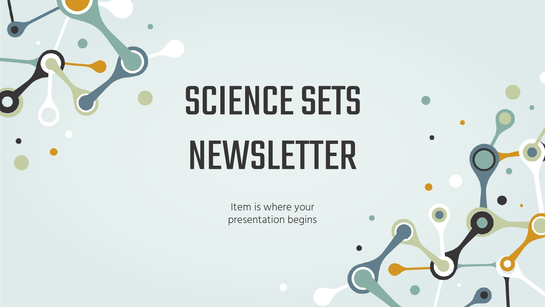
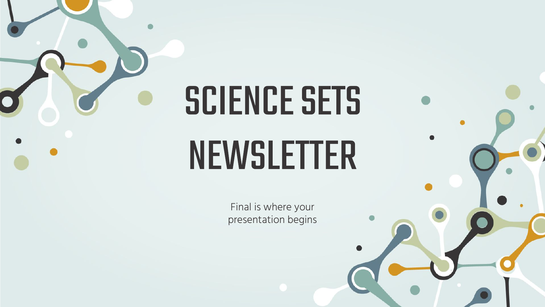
Item: Item -> Final
